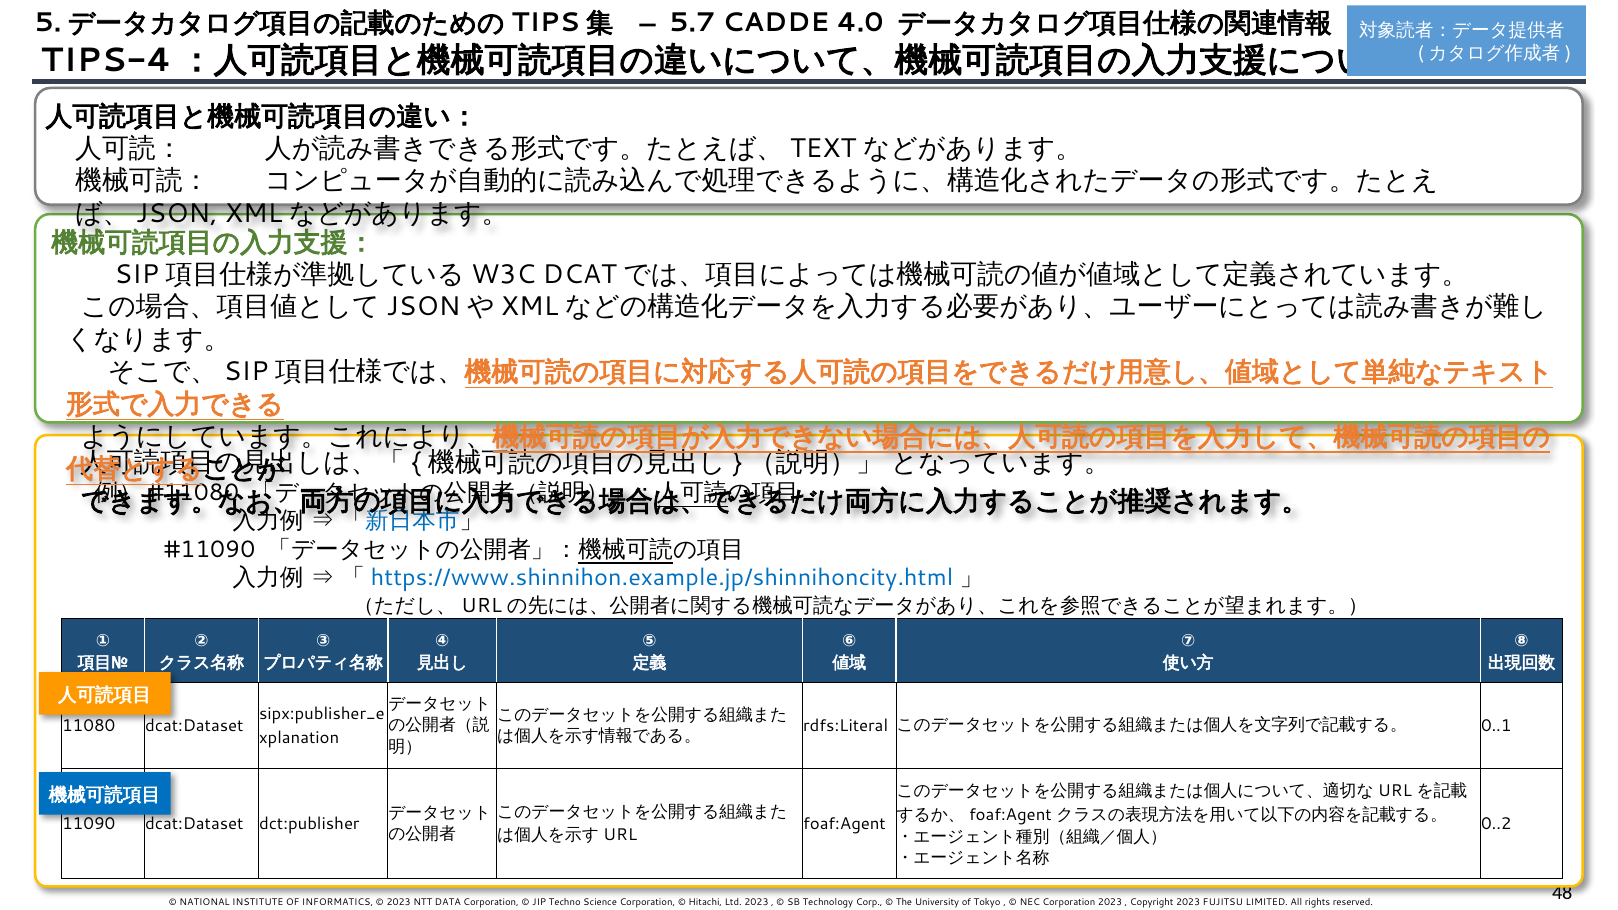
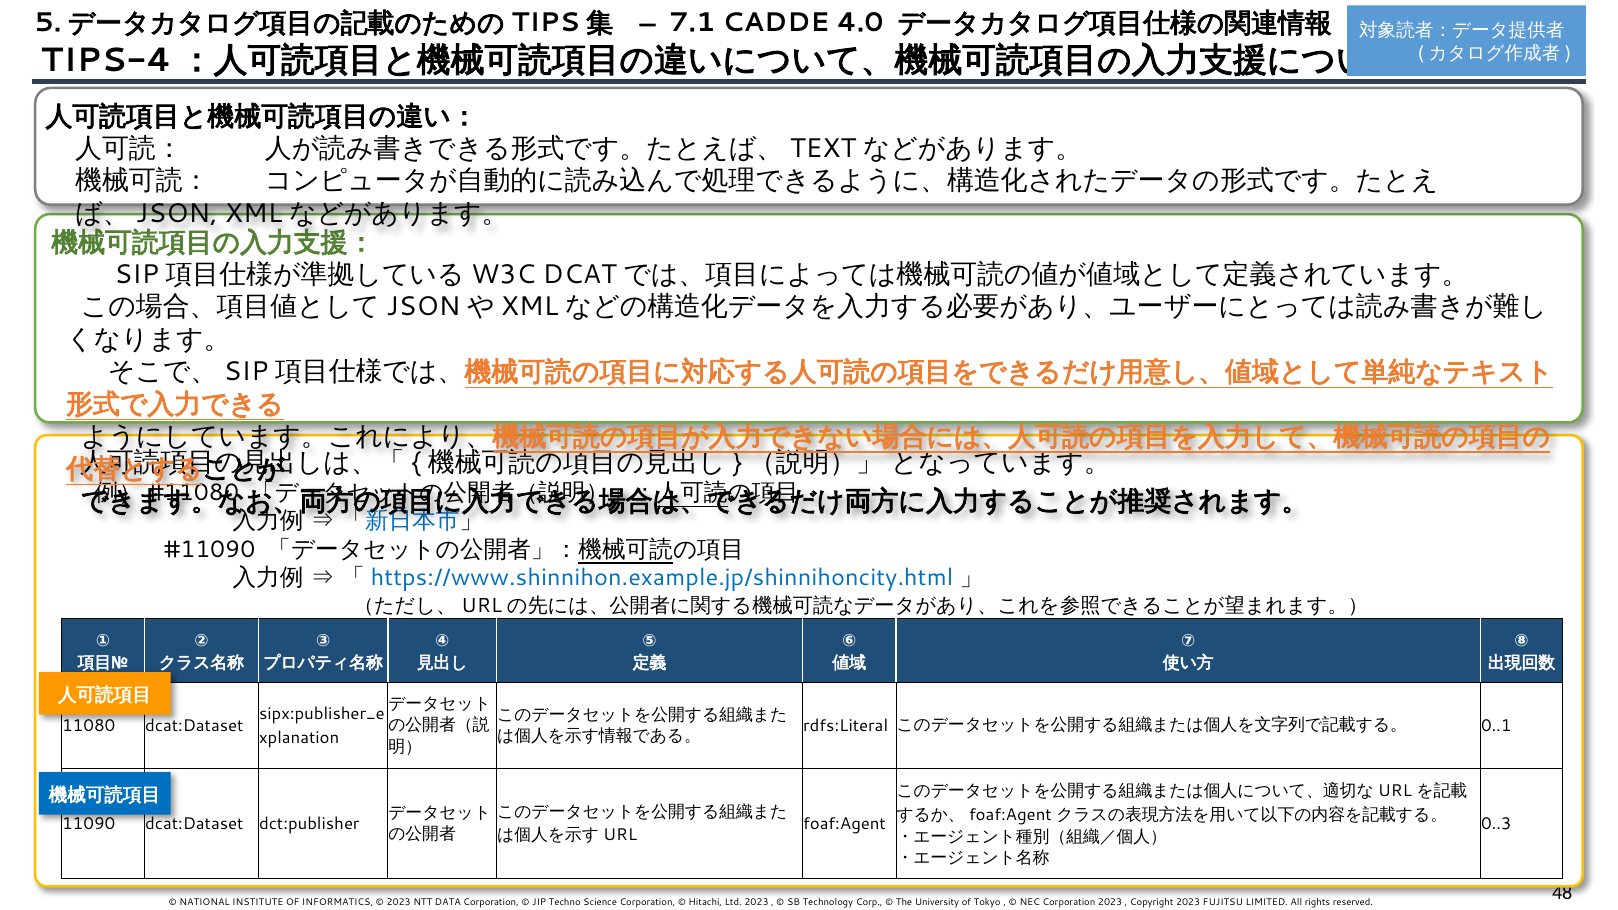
5.7: 5.7 -> 7.1
0..2: 0..2 -> 0..3
